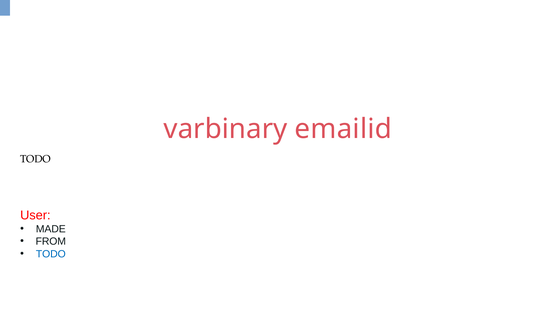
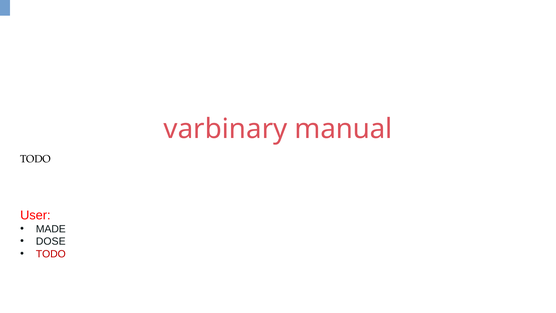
emailid: emailid -> manual
FROM: FROM -> DOSE
TODO at (51, 254) colour: blue -> red
